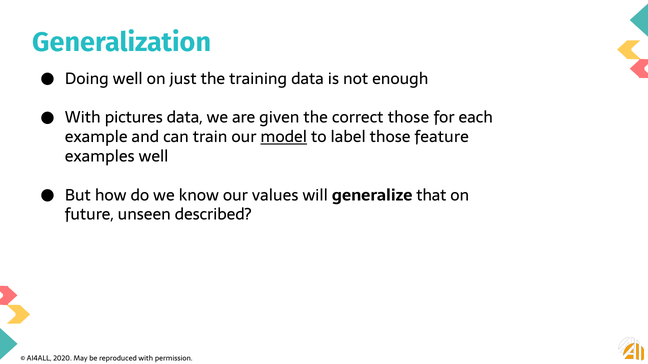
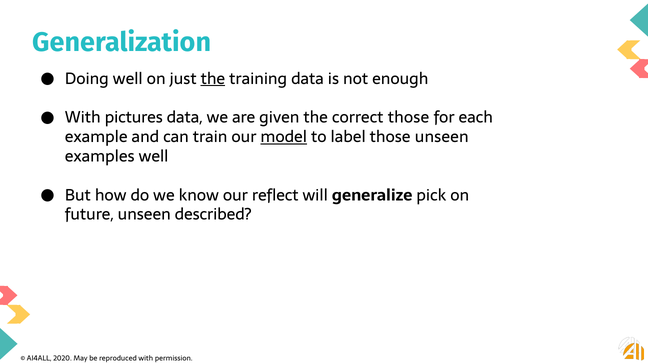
the at (213, 79) underline: none -> present
those feature: feature -> unseen
values: values -> reflect
that: that -> pick
